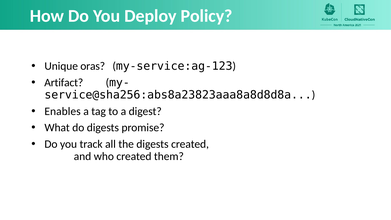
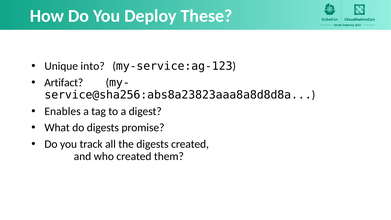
Policy: Policy -> These
oras: oras -> into
